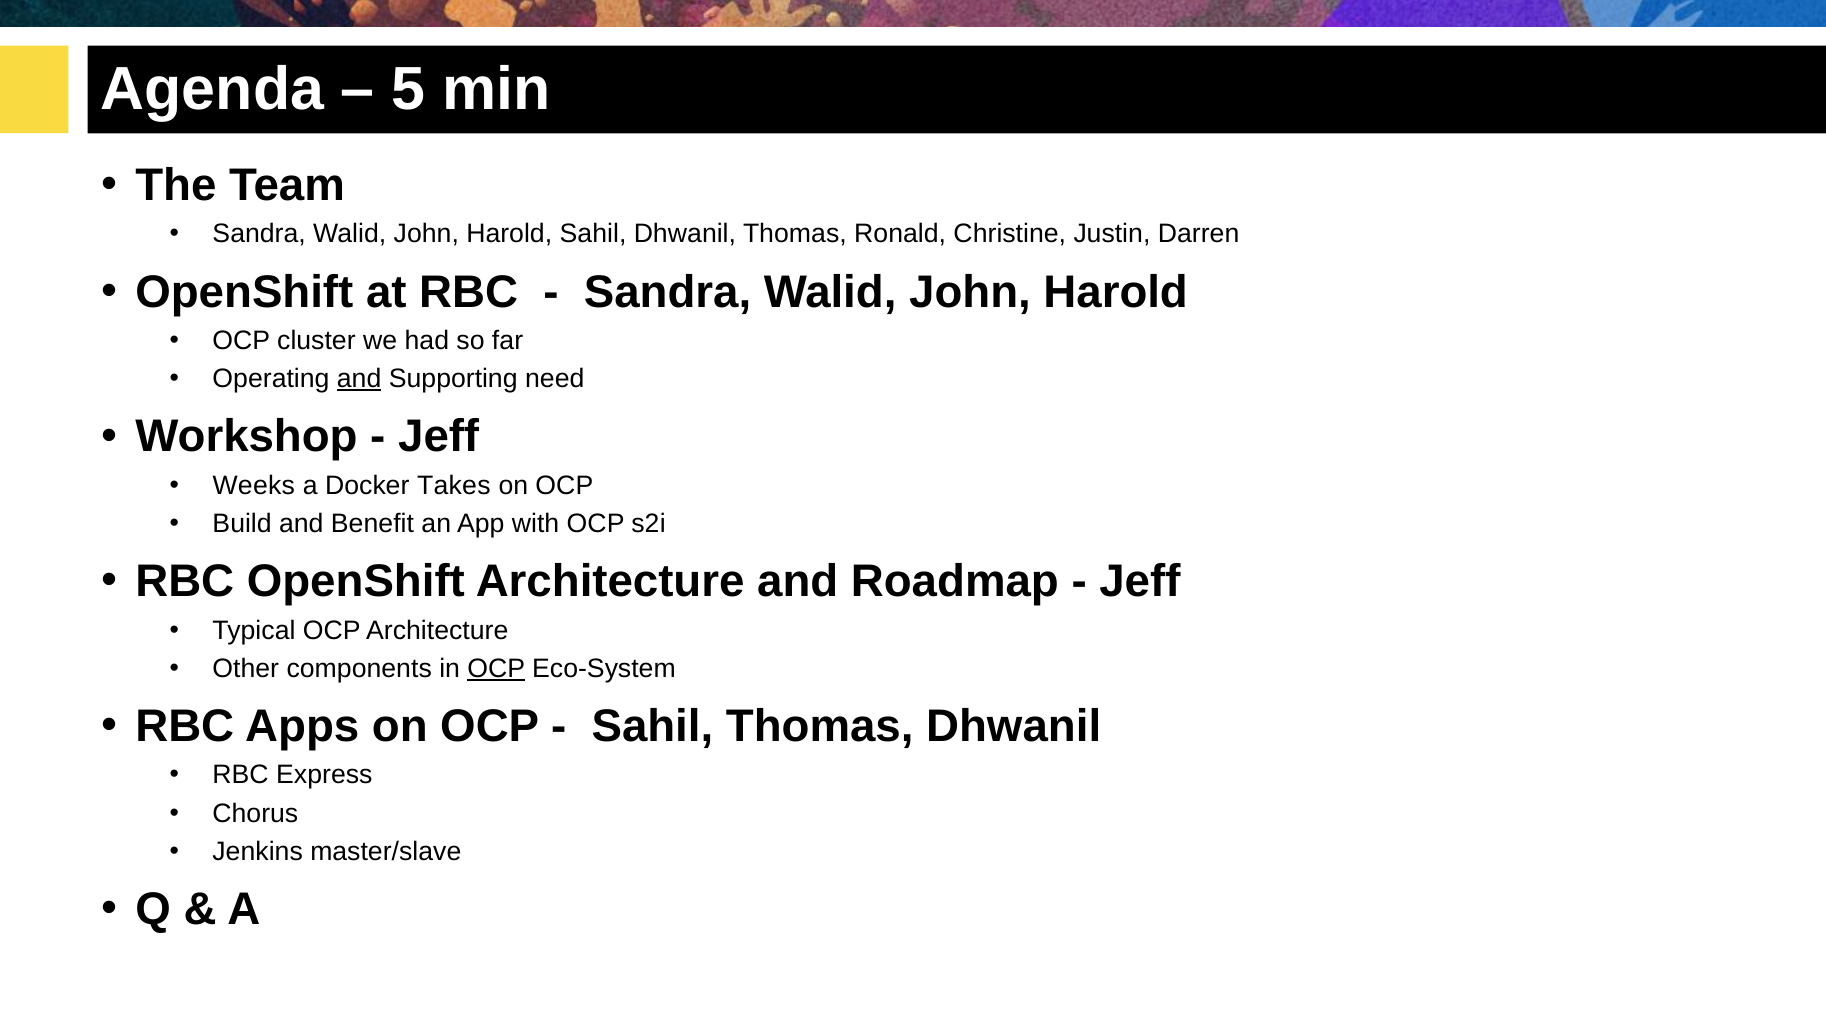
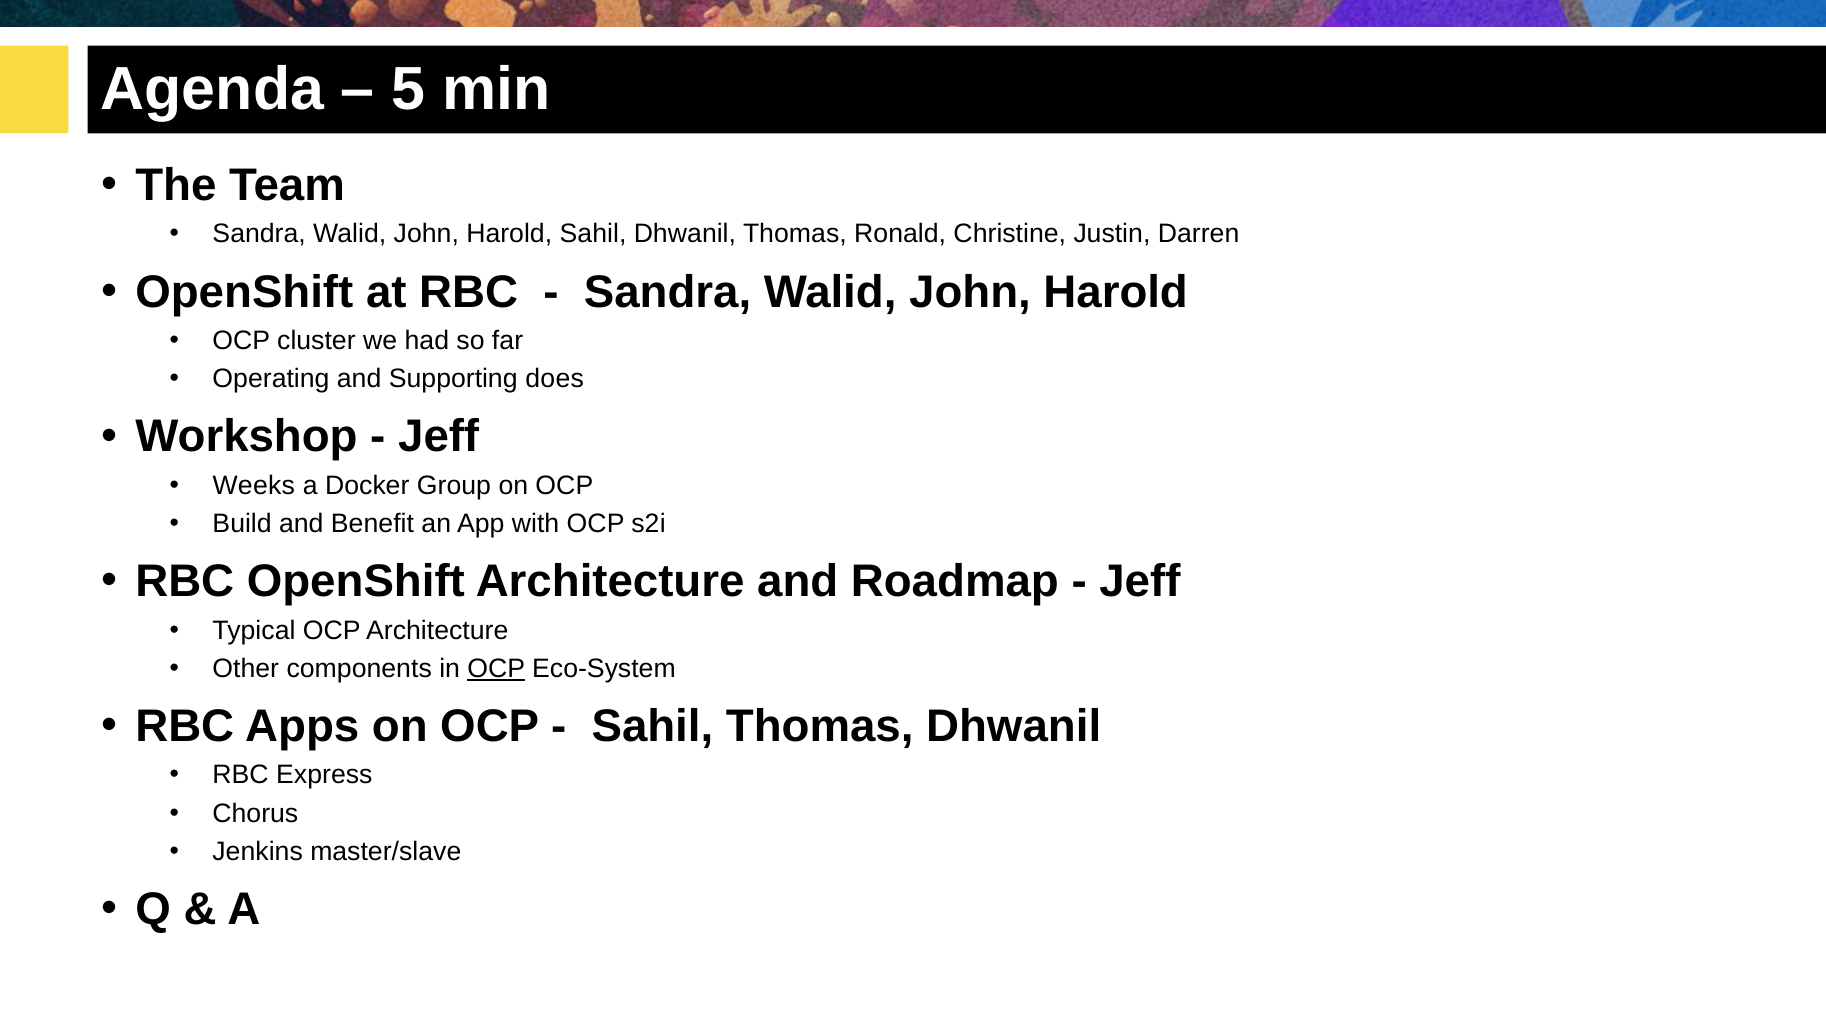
and at (359, 379) underline: present -> none
need: need -> does
Takes: Takes -> Group
